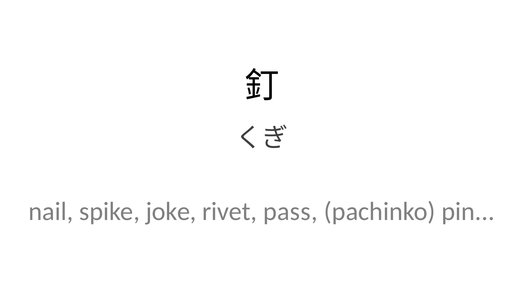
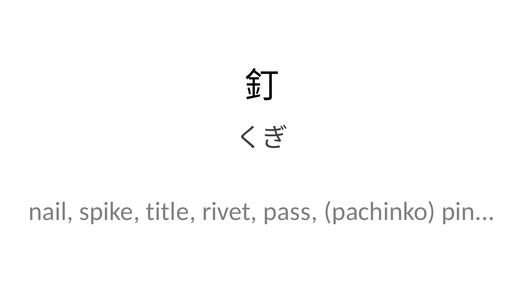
joke: joke -> title
